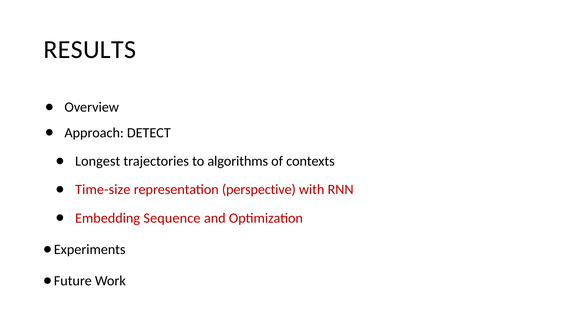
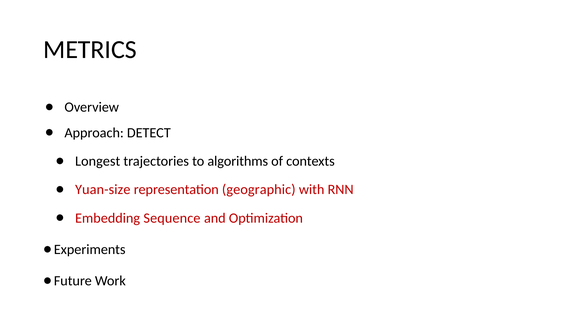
RESULTS: RESULTS -> METRICS
Time-size: Time-size -> Yuan-size
perspective: perspective -> geographic
